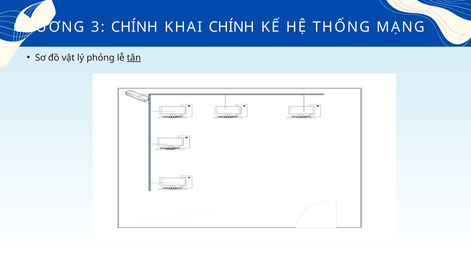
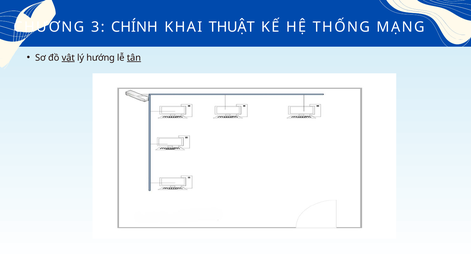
KHAI CHÍNH: CHÍNH -> THUẬT
vật underline: none -> present
phỏng: phỏng -> hướng
